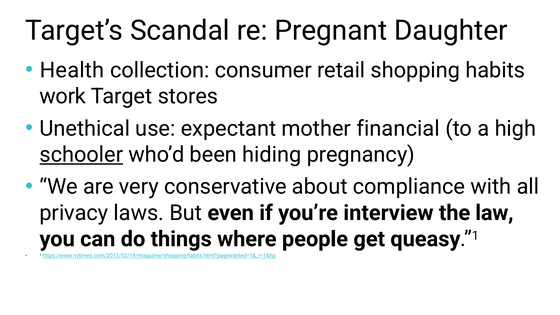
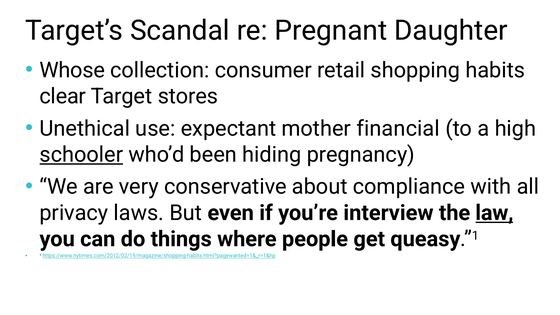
Health: Health -> Whose
work: work -> clear
law underline: none -> present
